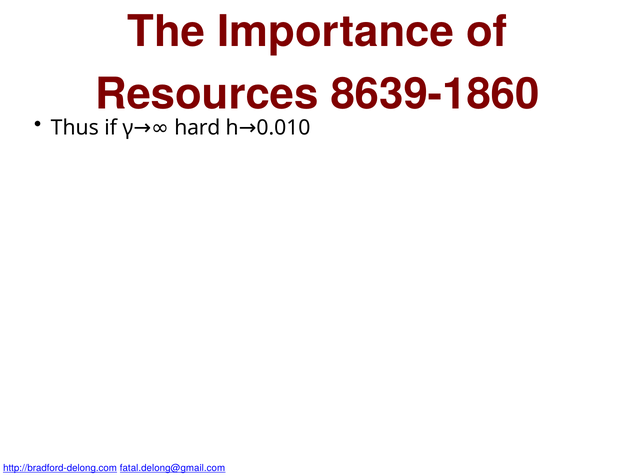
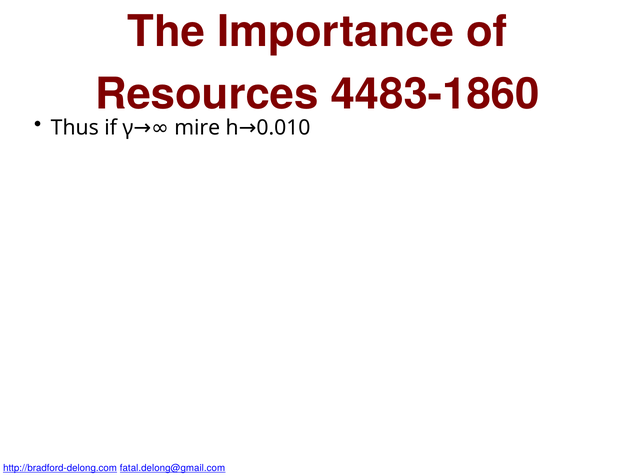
8639-1860: 8639-1860 -> 4483-1860
hard: hard -> mire
